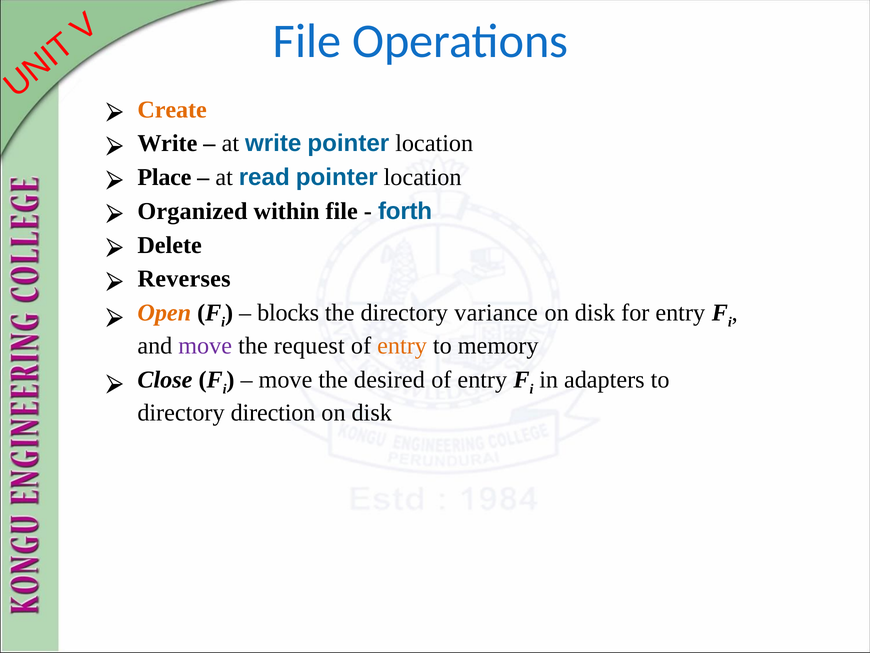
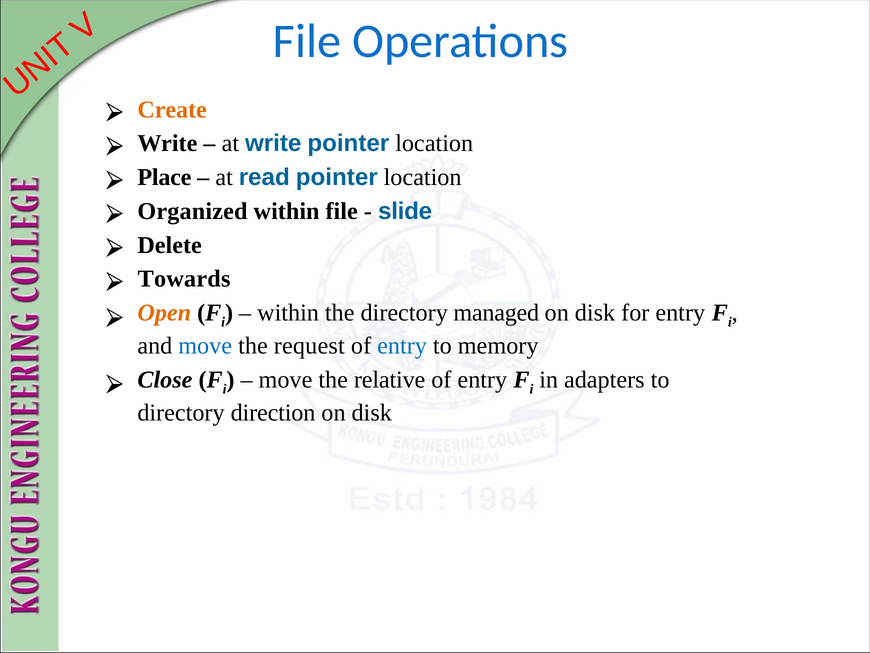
forth: forth -> slide
Reverses: Reverses -> Towards
blocks at (288, 313): blocks -> within
variance: variance -> managed
move at (205, 345) colour: purple -> blue
entry at (402, 345) colour: orange -> blue
desired: desired -> relative
